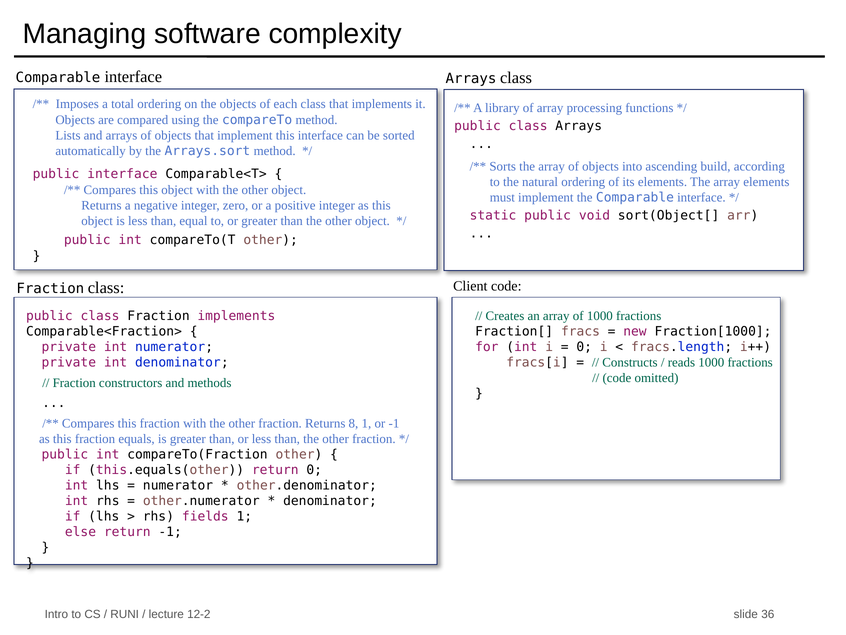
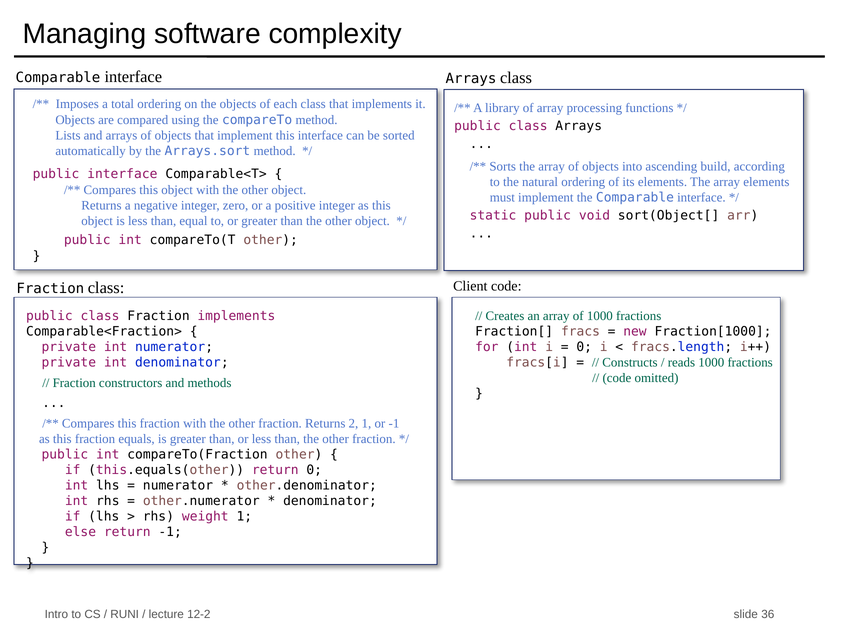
8: 8 -> 2
fields: fields -> weight
